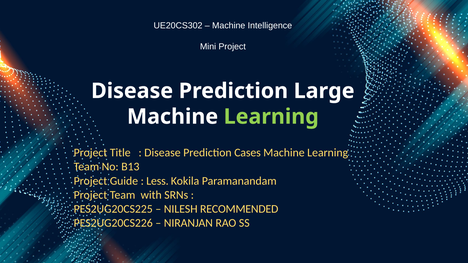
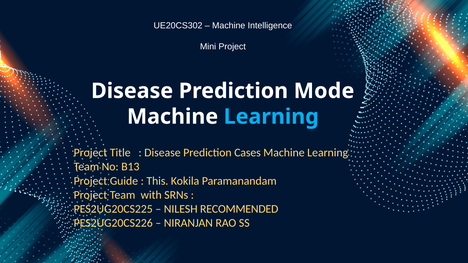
Large: Large -> Mode
Learning at (271, 117) colour: light green -> light blue
Less: Less -> This
